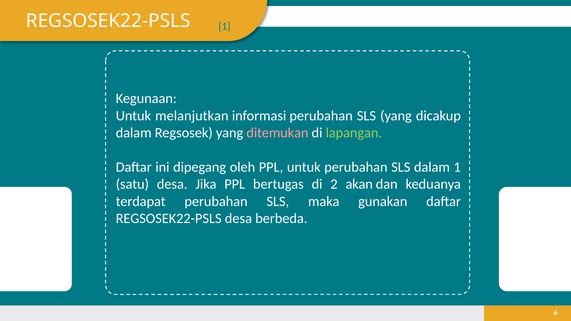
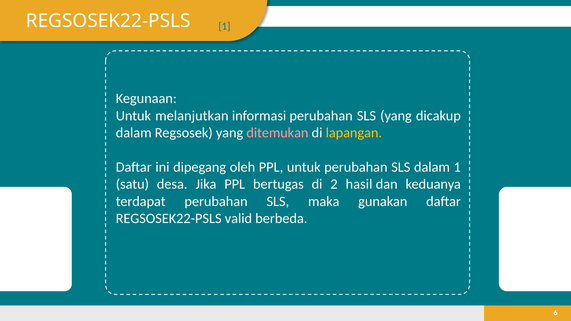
lapangan colour: light green -> yellow
akan: akan -> hasil
REGSOSEK22-PSLS desa: desa -> valid
